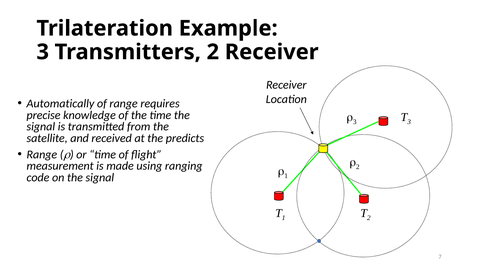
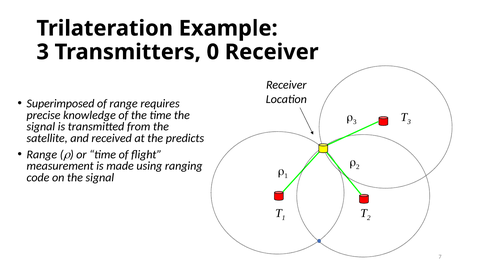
Transmitters 2: 2 -> 0
Automatically: Automatically -> Superimposed
